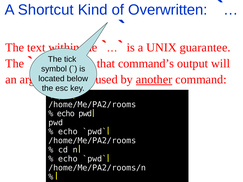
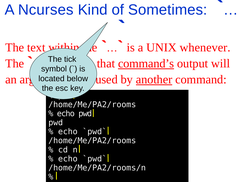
Shortcut: Shortcut -> Ncurses
Overwritten: Overwritten -> Sometimes
guarantee: guarantee -> whenever
command’s underline: none -> present
